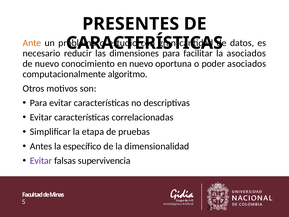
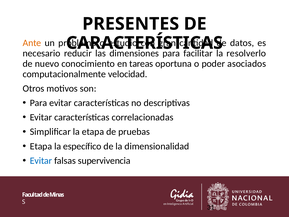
asociados at (246, 53): asociados -> resolverlo
en nuevo: nuevo -> tareas
algoritmo: algoritmo -> velocidad
Antes at (41, 146): Antes -> Etapa
Evitar at (41, 160) colour: purple -> blue
